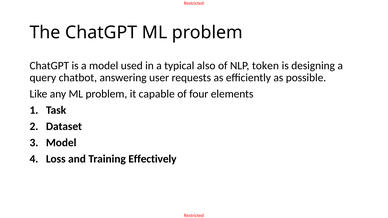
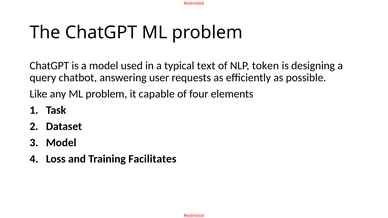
also: also -> text
Effectively: Effectively -> Facilitates
